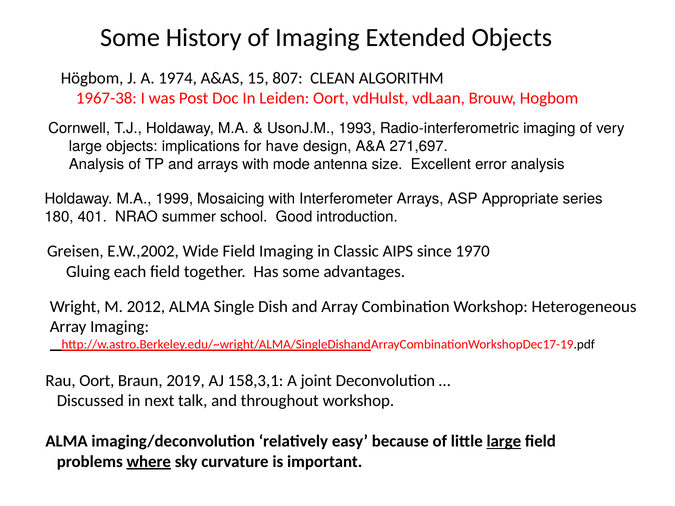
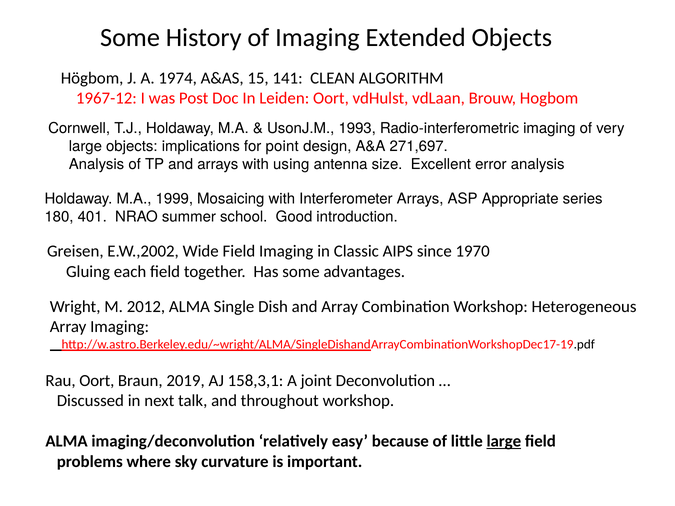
807: 807 -> 141
1967-38: 1967-38 -> 1967-12
have: have -> point
mode: mode -> using
where underline: present -> none
